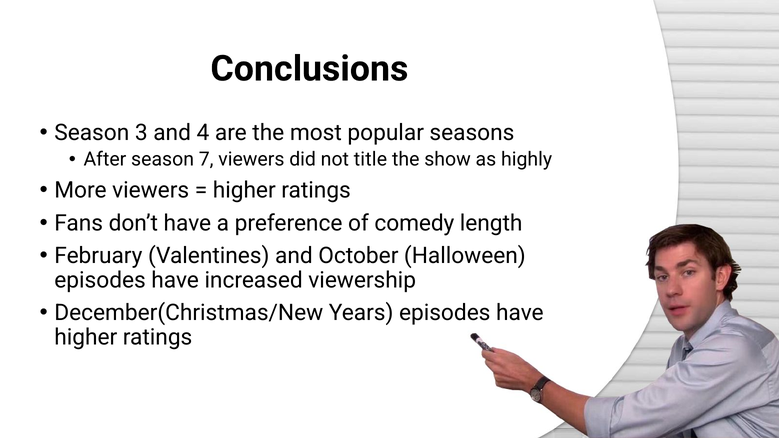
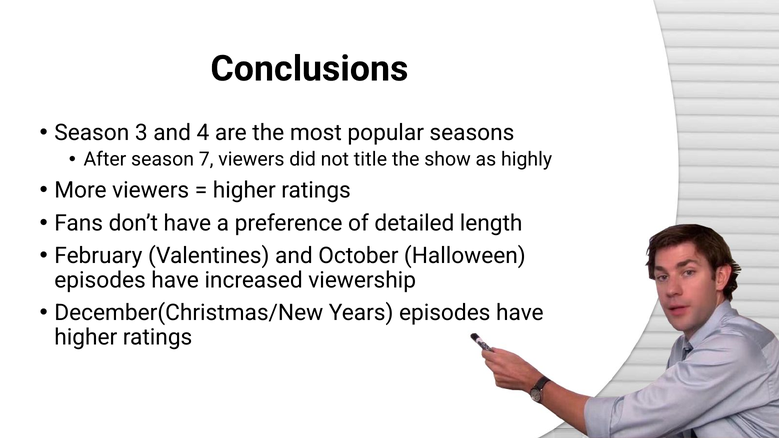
comedy: comedy -> detailed
